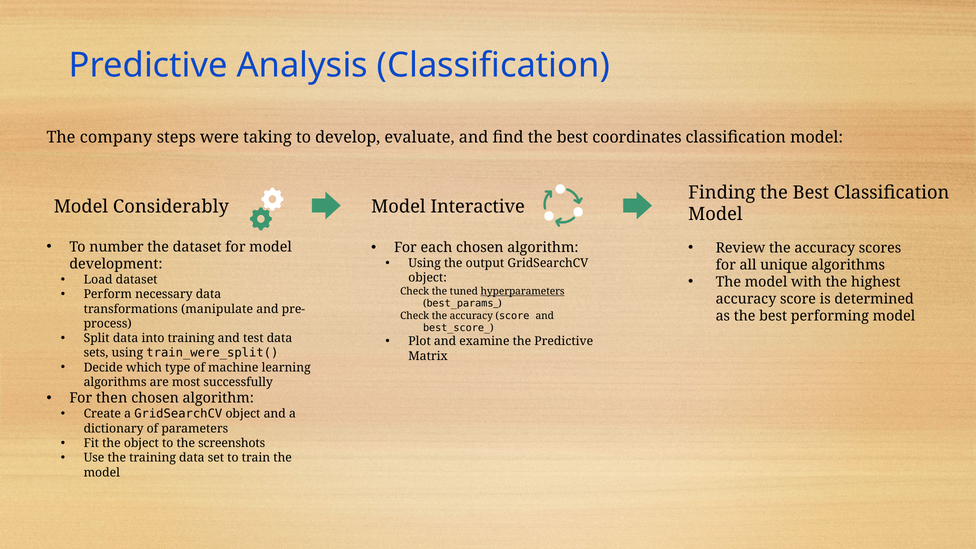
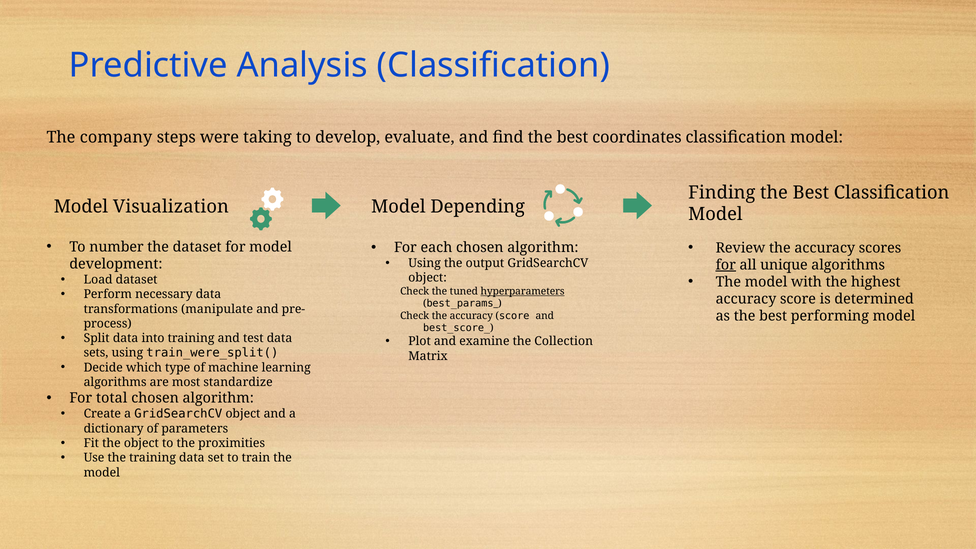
Considerably: Considerably -> Visualization
Interactive: Interactive -> Depending
for at (726, 265) underline: none -> present
the Predictive: Predictive -> Collection
successfully: successfully -> standardize
then: then -> total
screenshots: screenshots -> proximities
